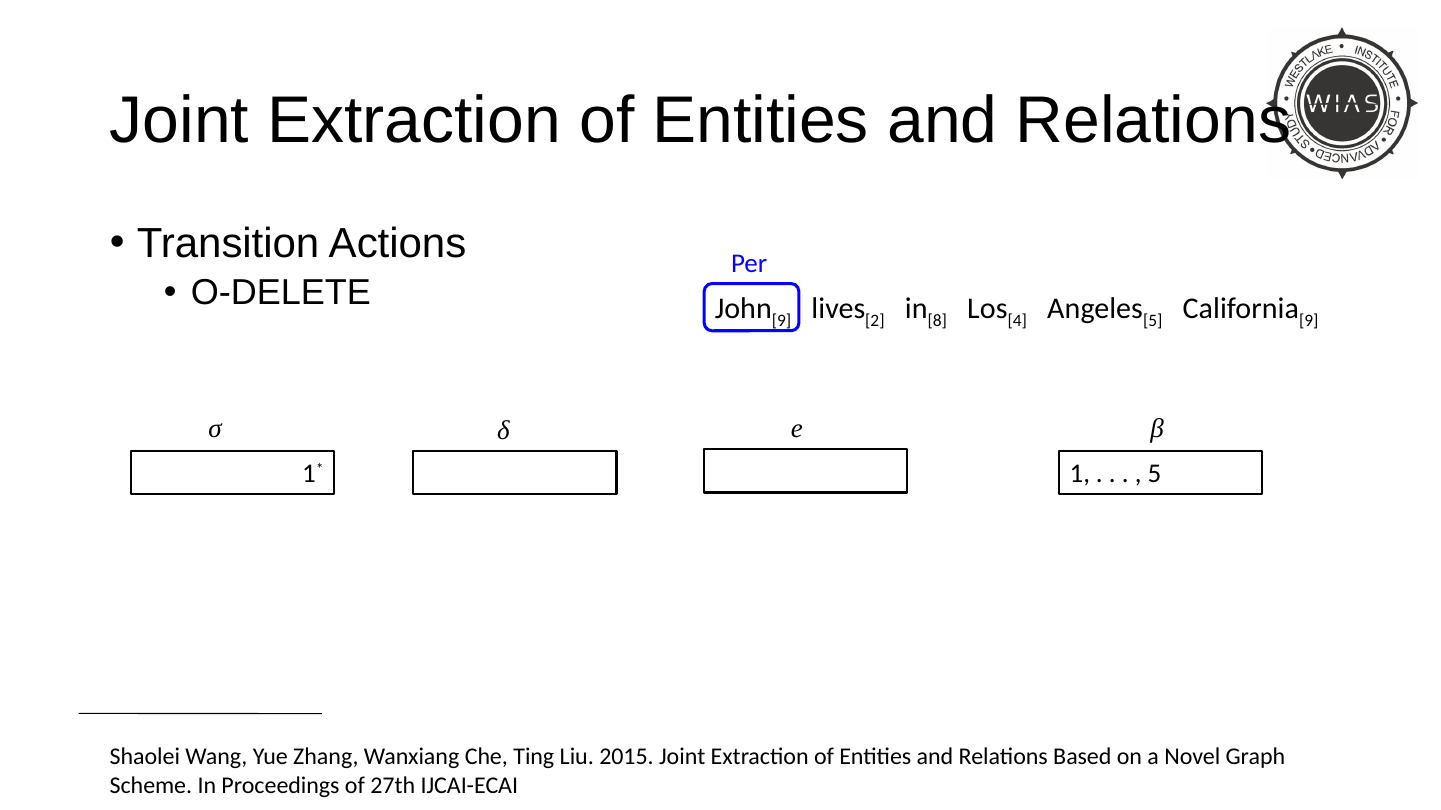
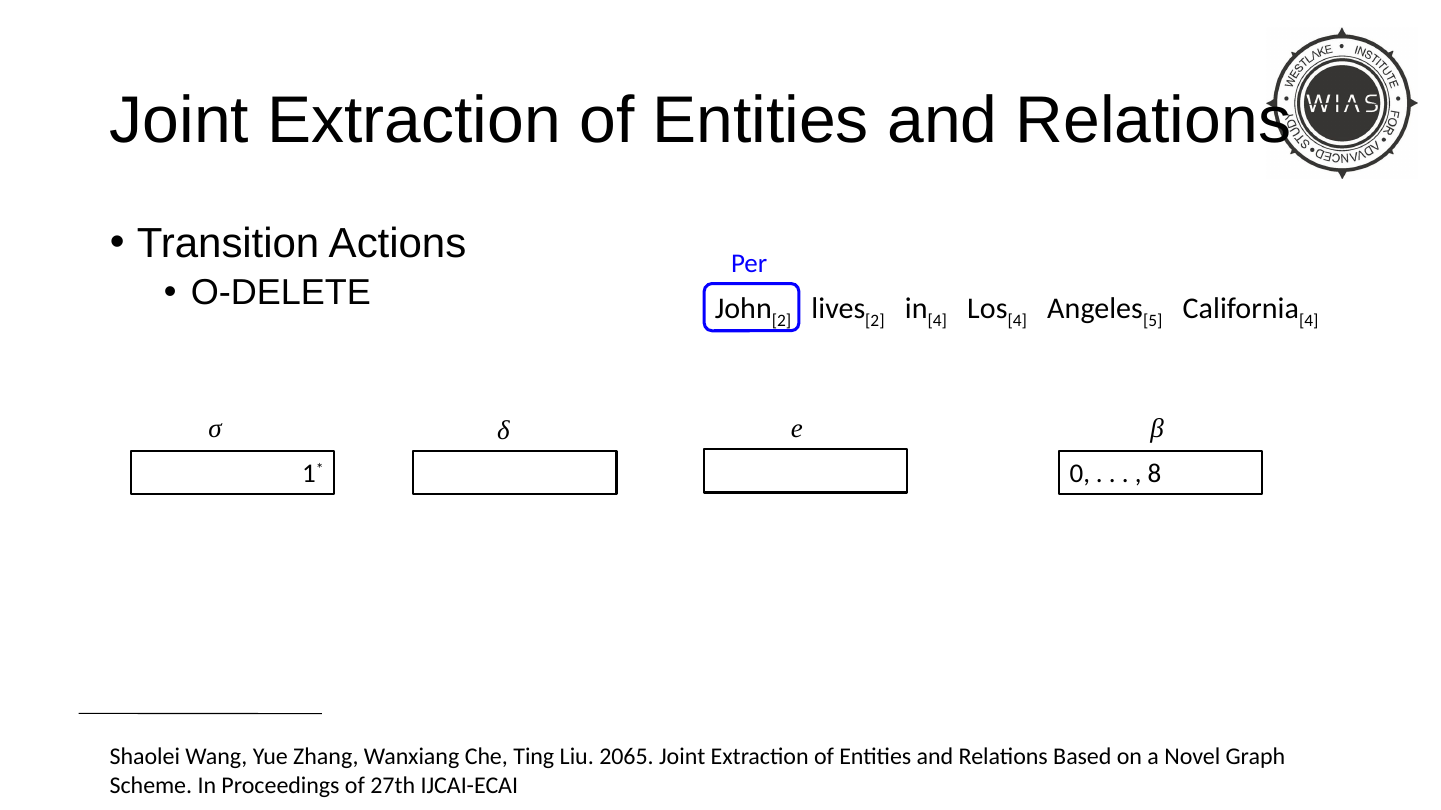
9 at (781, 321): 9 -> 2
in 8: 8 -> 4
9 at (1309, 321): 9 -> 4
1: 1 -> 0
5 at (1154, 474): 5 -> 8
2015: 2015 -> 2065
